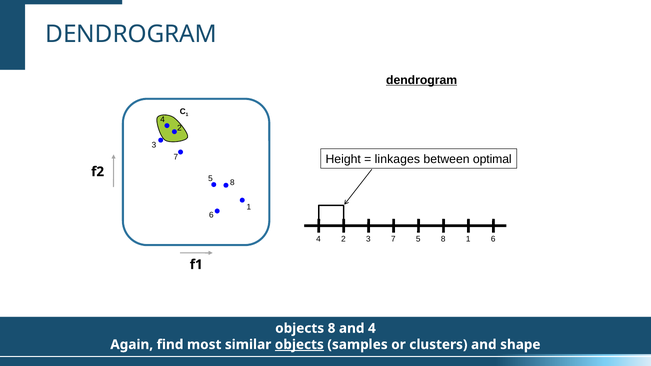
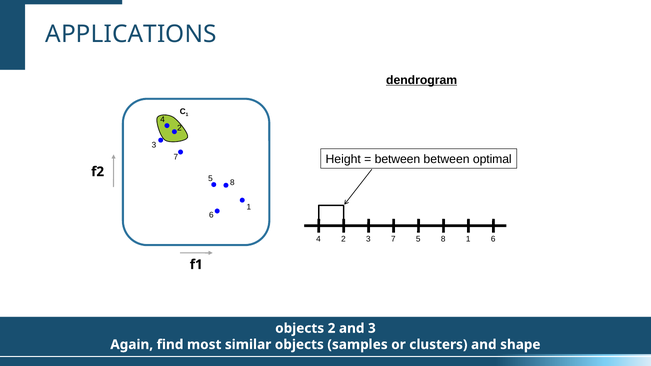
DENDROGRAM at (131, 34): DENDROGRAM -> APPLICATIONS
linkages at (397, 159): linkages -> between
objects 8: 8 -> 2
and 4: 4 -> 3
objects at (299, 345) underline: present -> none
